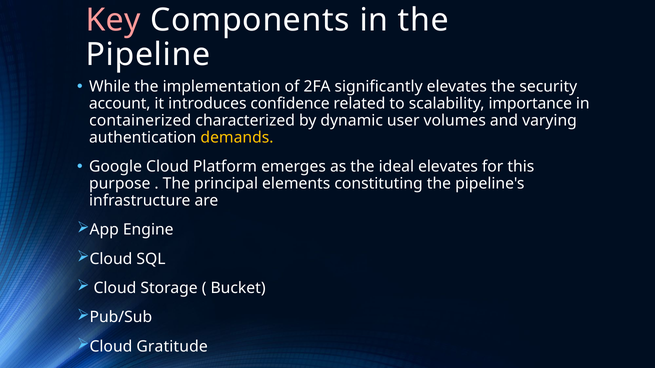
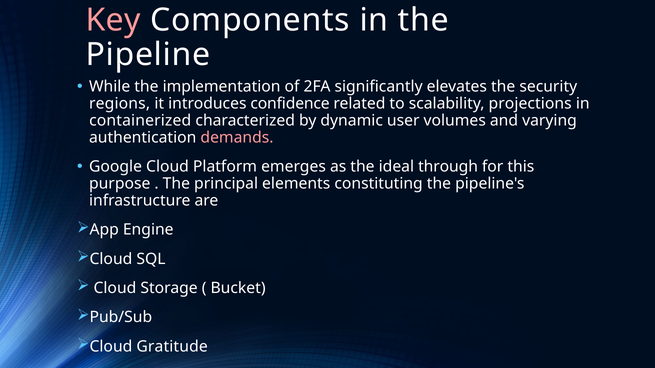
account: account -> regions
importance: importance -> projections
demands colour: yellow -> pink
ideal elevates: elevates -> through
